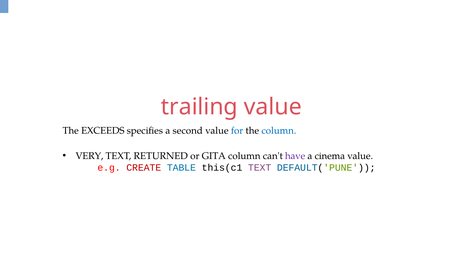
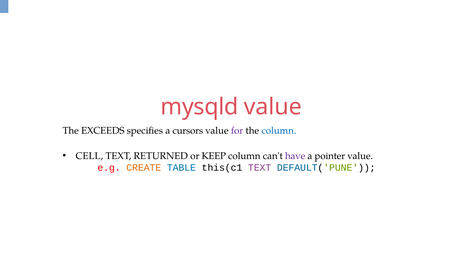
trailing: trailing -> mysqld
second: second -> cursors
for colour: blue -> purple
VERY: VERY -> CELL
GITA: GITA -> KEEP
cinema: cinema -> pointer
CREATE colour: red -> orange
